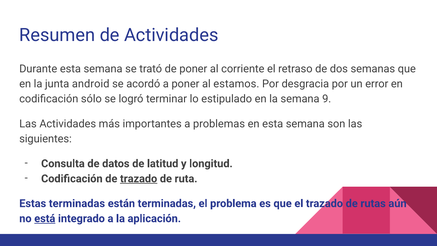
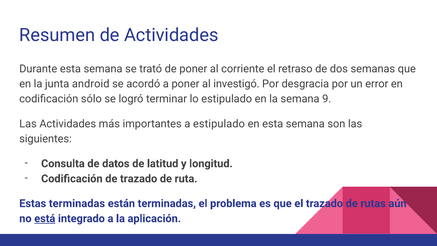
estamos: estamos -> investigó
a problemas: problemas -> estipulado
trazado at (139, 179) underline: present -> none
